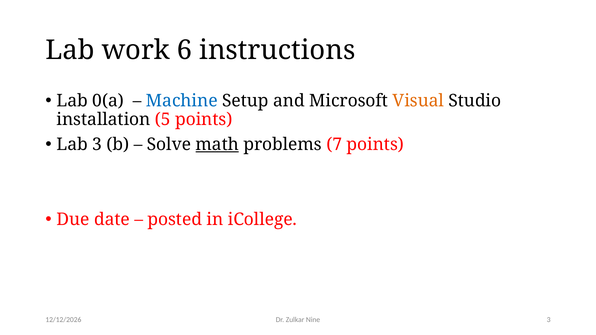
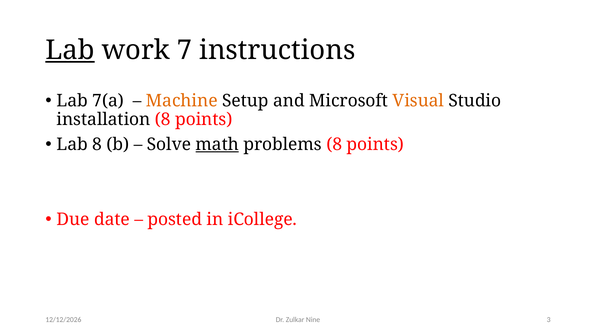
Lab at (70, 50) underline: none -> present
6: 6 -> 7
0(a: 0(a -> 7(a
Machine colour: blue -> orange
installation 5: 5 -> 8
Lab 3: 3 -> 8
problems 7: 7 -> 8
